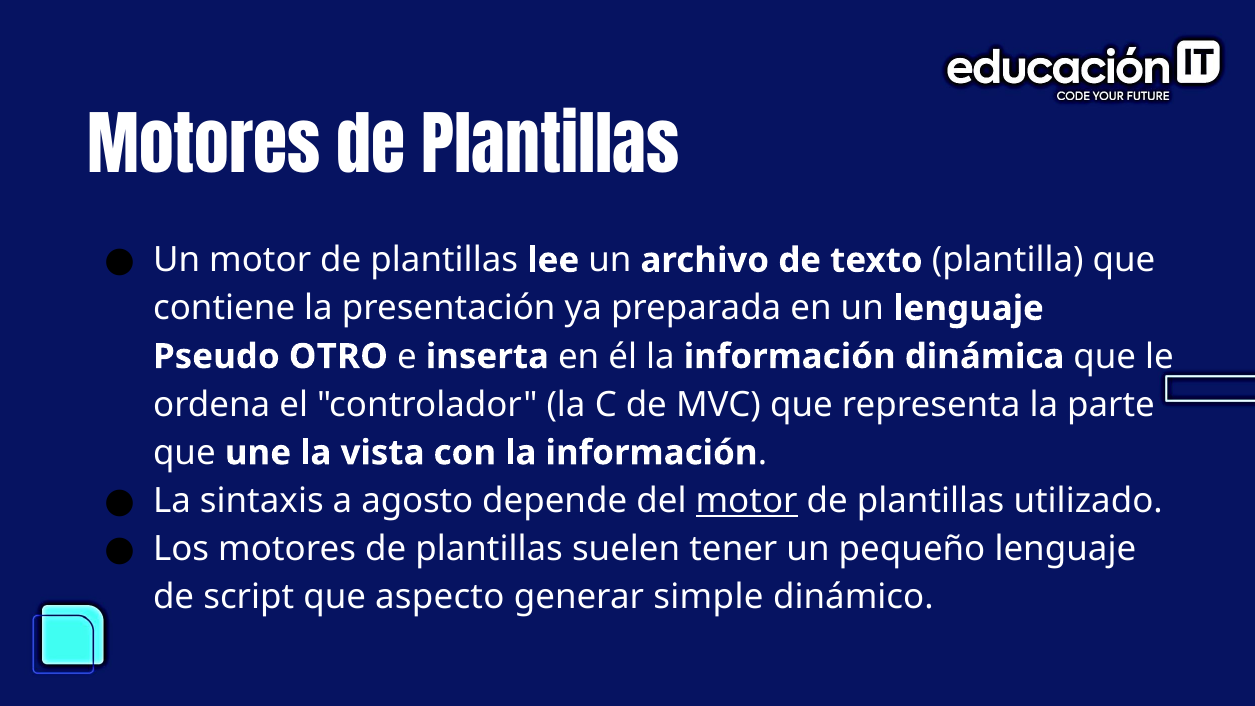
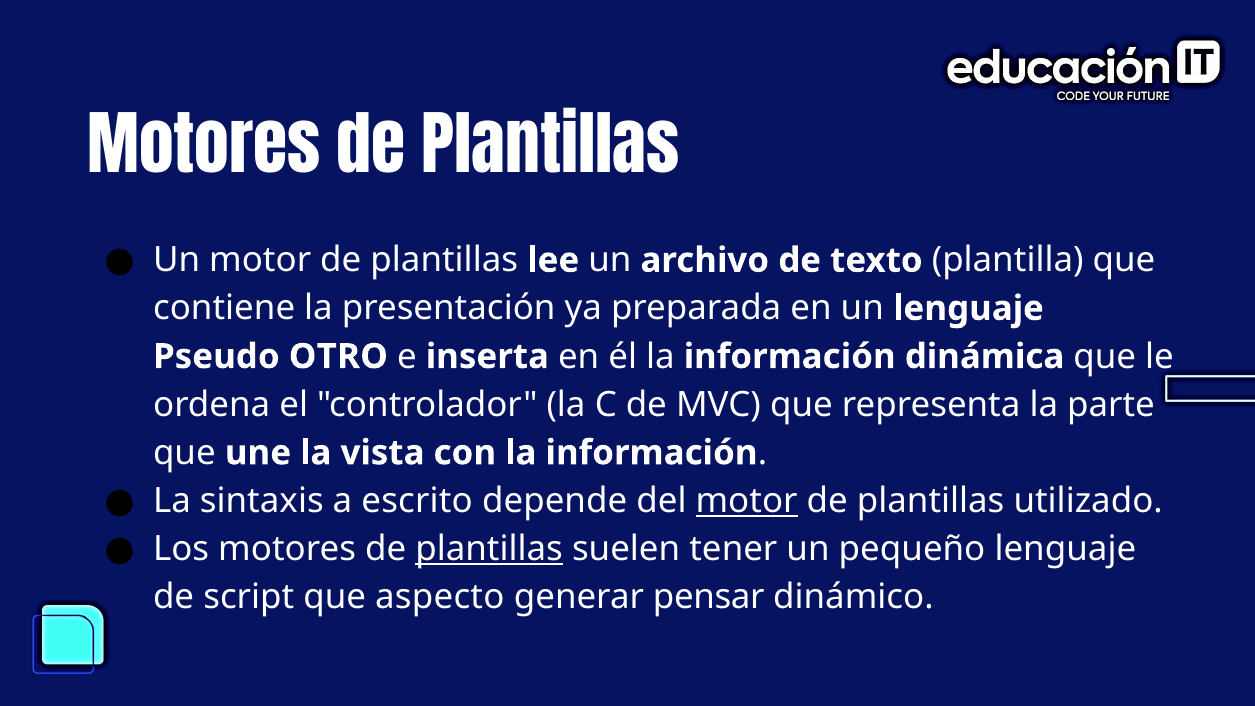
agosto: agosto -> escrito
plantillas at (489, 549) underline: none -> present
simple: simple -> pensar
